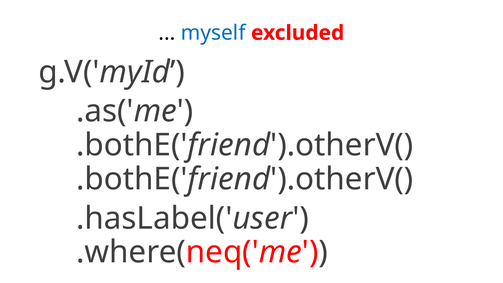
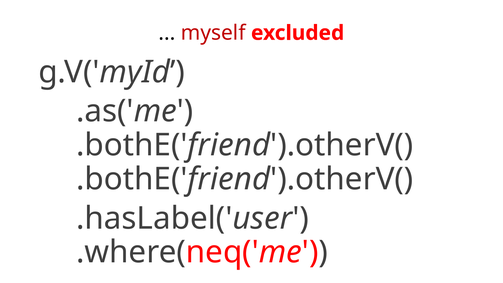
myself colour: blue -> red
